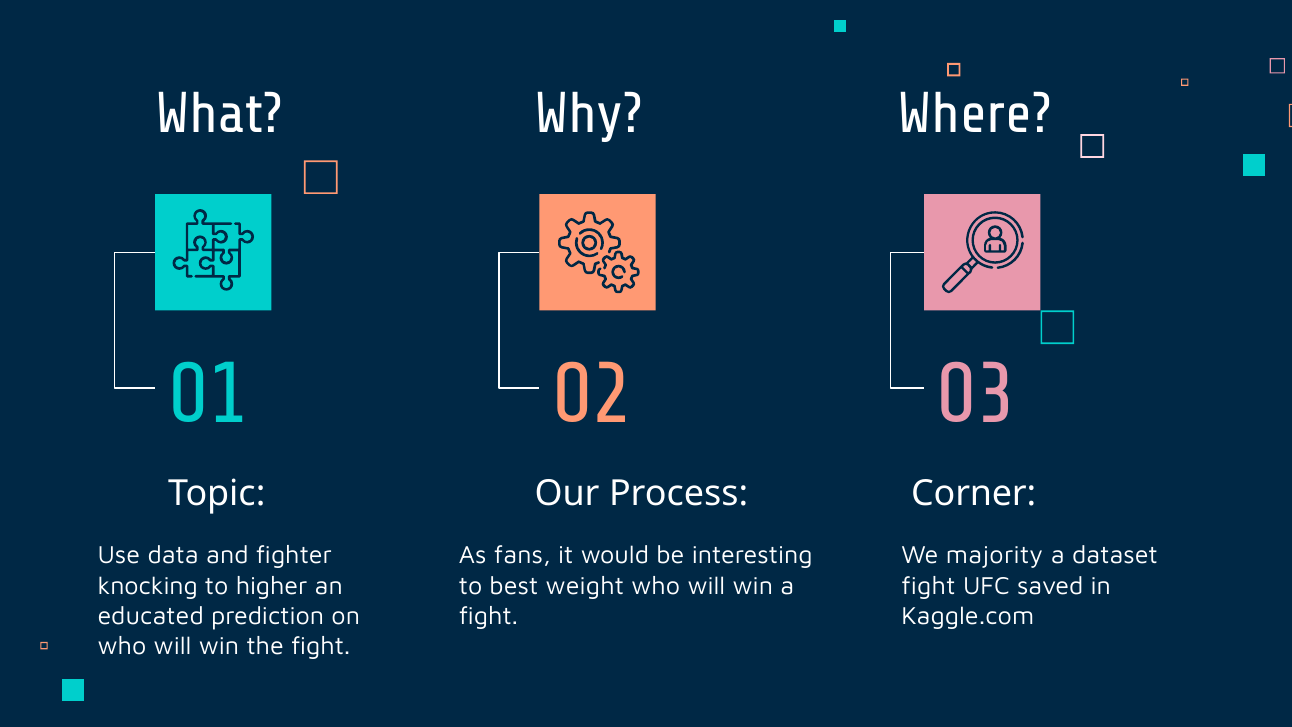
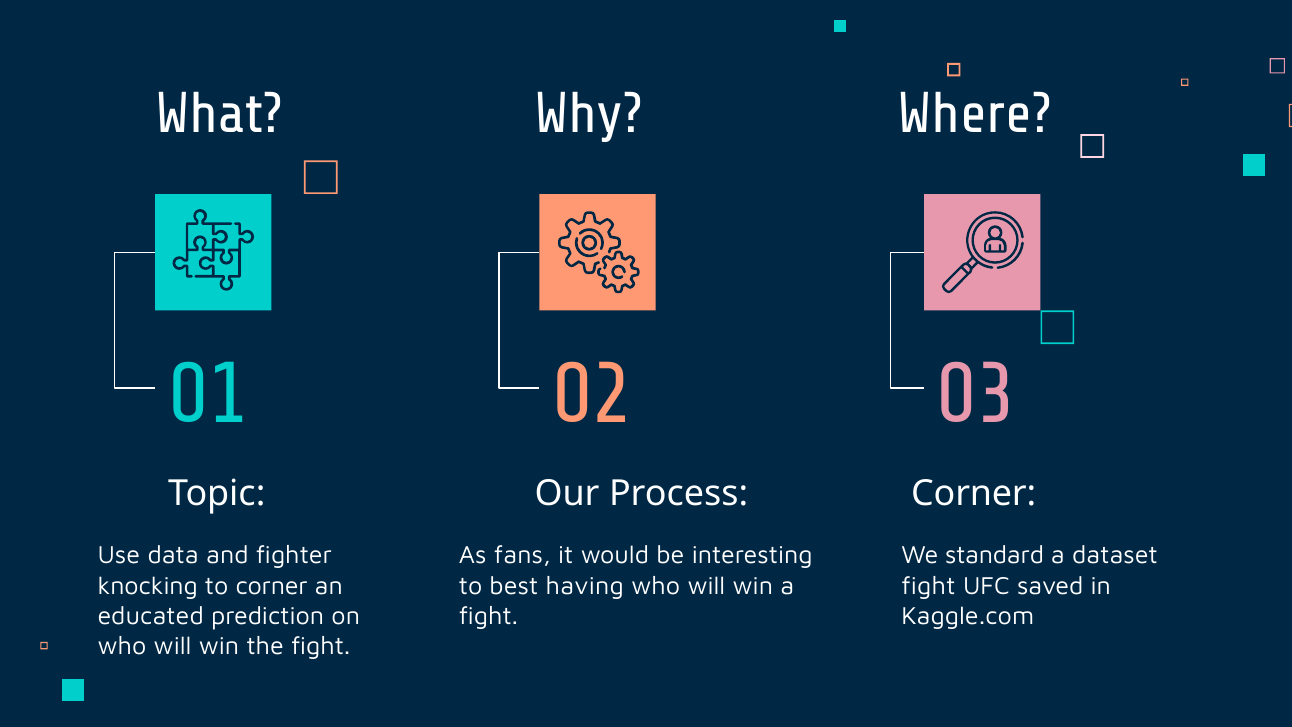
majority: majority -> standard
to higher: higher -> corner
weight: weight -> having
